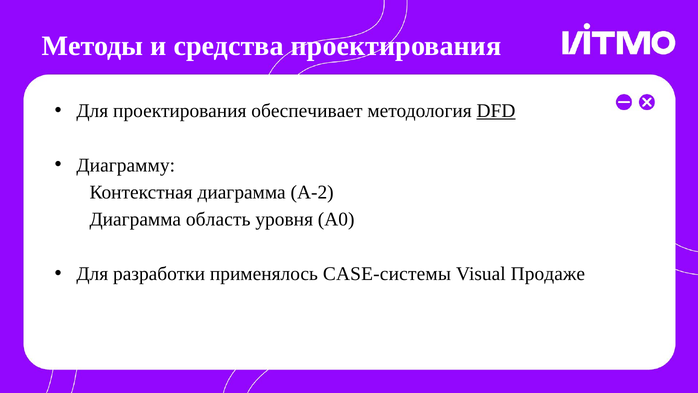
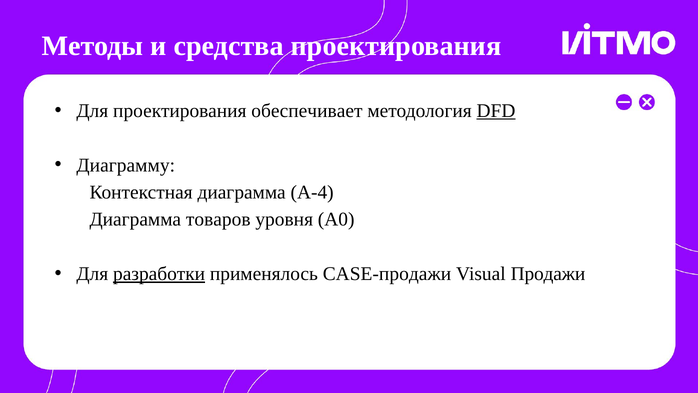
A-2: A-2 -> A-4
область: область -> товаров
разработки underline: none -> present
CASE-системы: CASE-системы -> CASE-продажи
Продаже: Продаже -> Продажи
